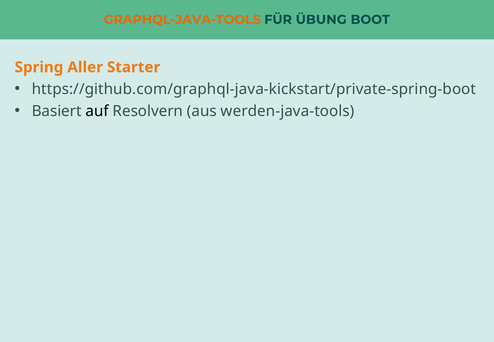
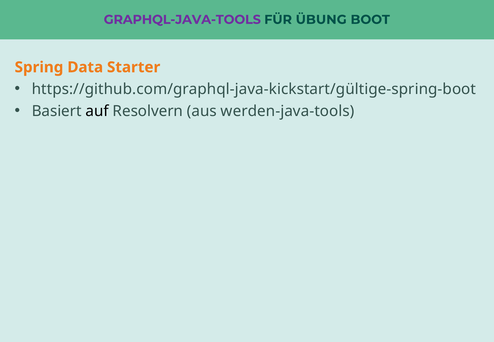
GRAPHQL-JAVA-TOOLS colour: orange -> purple
Aller: Aller -> Data
https://github.com/graphql-java-kickstart/private-spring-boot: https://github.com/graphql-java-kickstart/private-spring-boot -> https://github.com/graphql-java-kickstart/gültige-spring-boot
